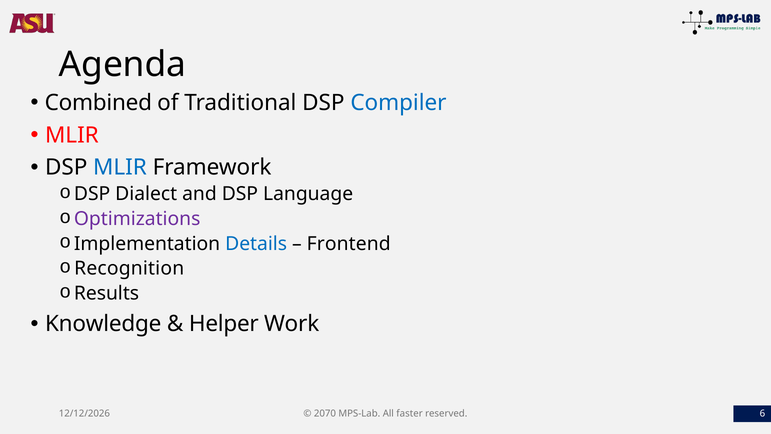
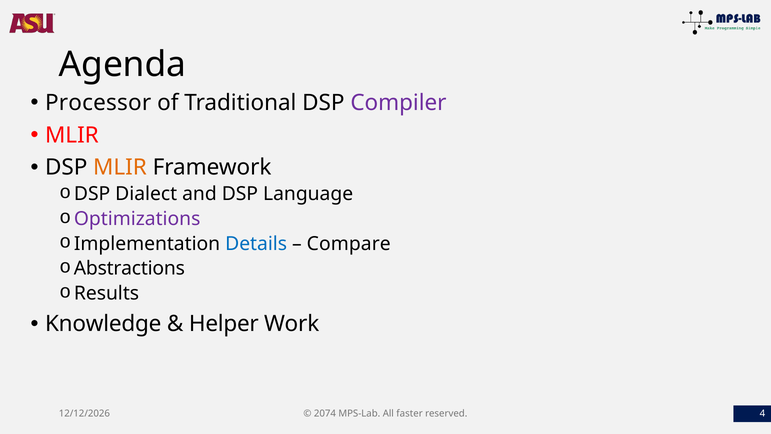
Combined: Combined -> Processor
Compiler colour: blue -> purple
MLIR at (120, 167) colour: blue -> orange
Frontend: Frontend -> Compare
Recognition: Recognition -> Abstractions
2070: 2070 -> 2074
6: 6 -> 4
